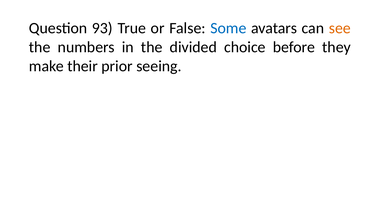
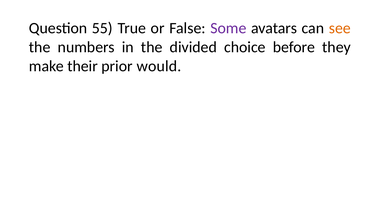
93: 93 -> 55
Some colour: blue -> purple
seeing: seeing -> would
